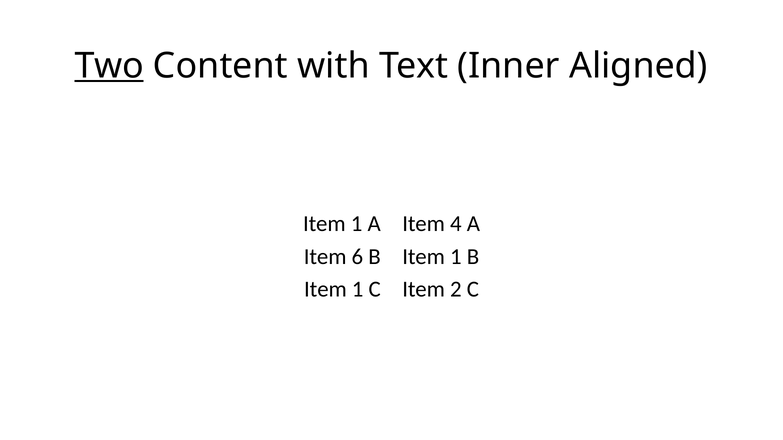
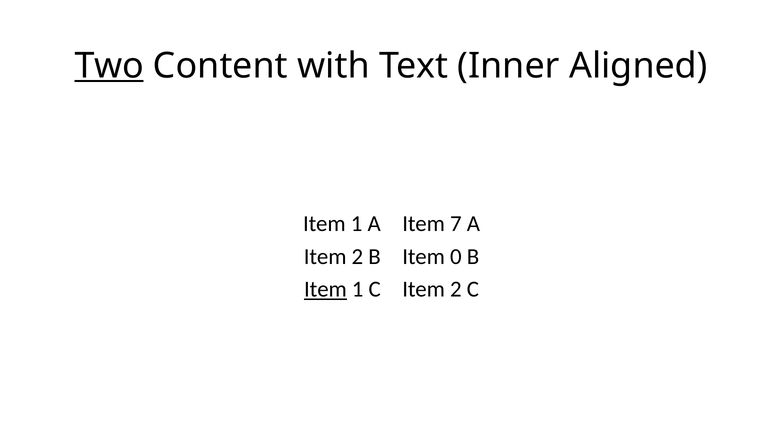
4: 4 -> 7
6 at (357, 257): 6 -> 2
1 at (456, 257): 1 -> 0
Item at (325, 290) underline: none -> present
